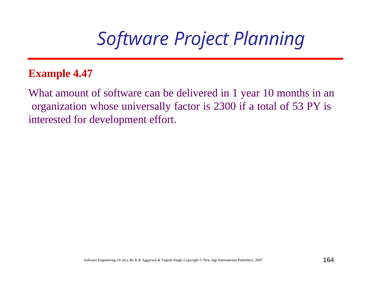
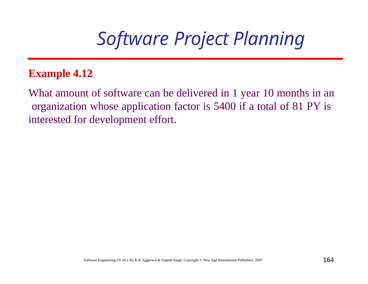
4.47: 4.47 -> 4.12
universally: universally -> application
2300: 2300 -> 5400
53: 53 -> 81
